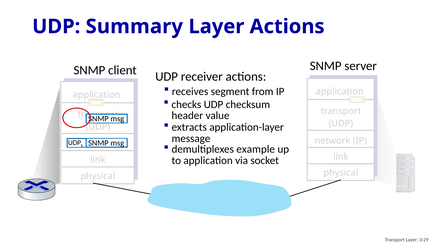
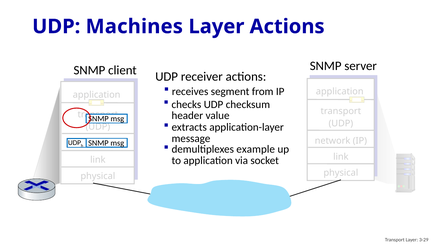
Summary: Summary -> Machines
